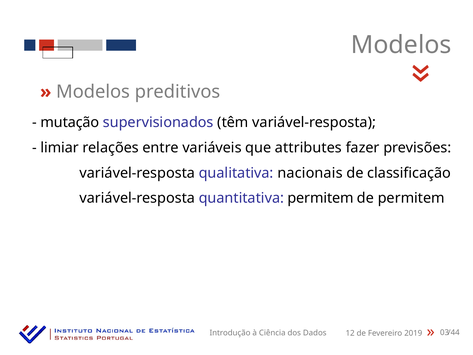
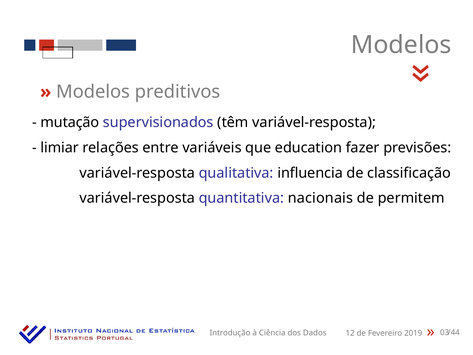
attributes: attributes -> education
nacionais: nacionais -> influencia
quantitativa permitem: permitem -> nacionais
